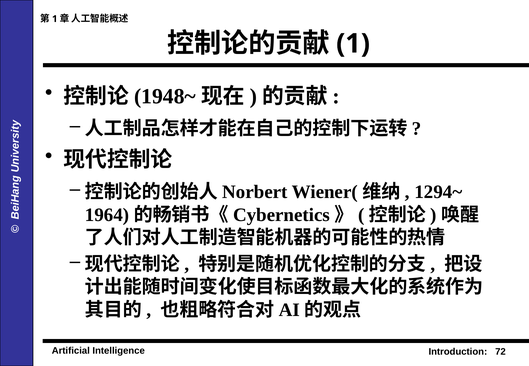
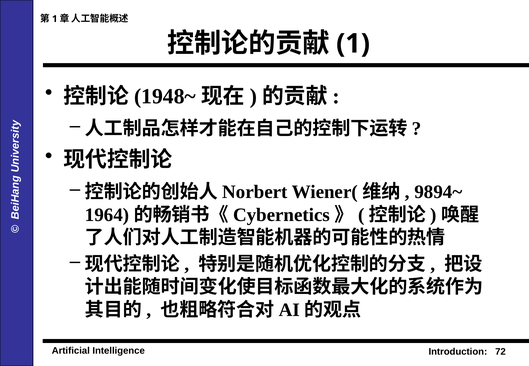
1294~: 1294~ -> 9894~
